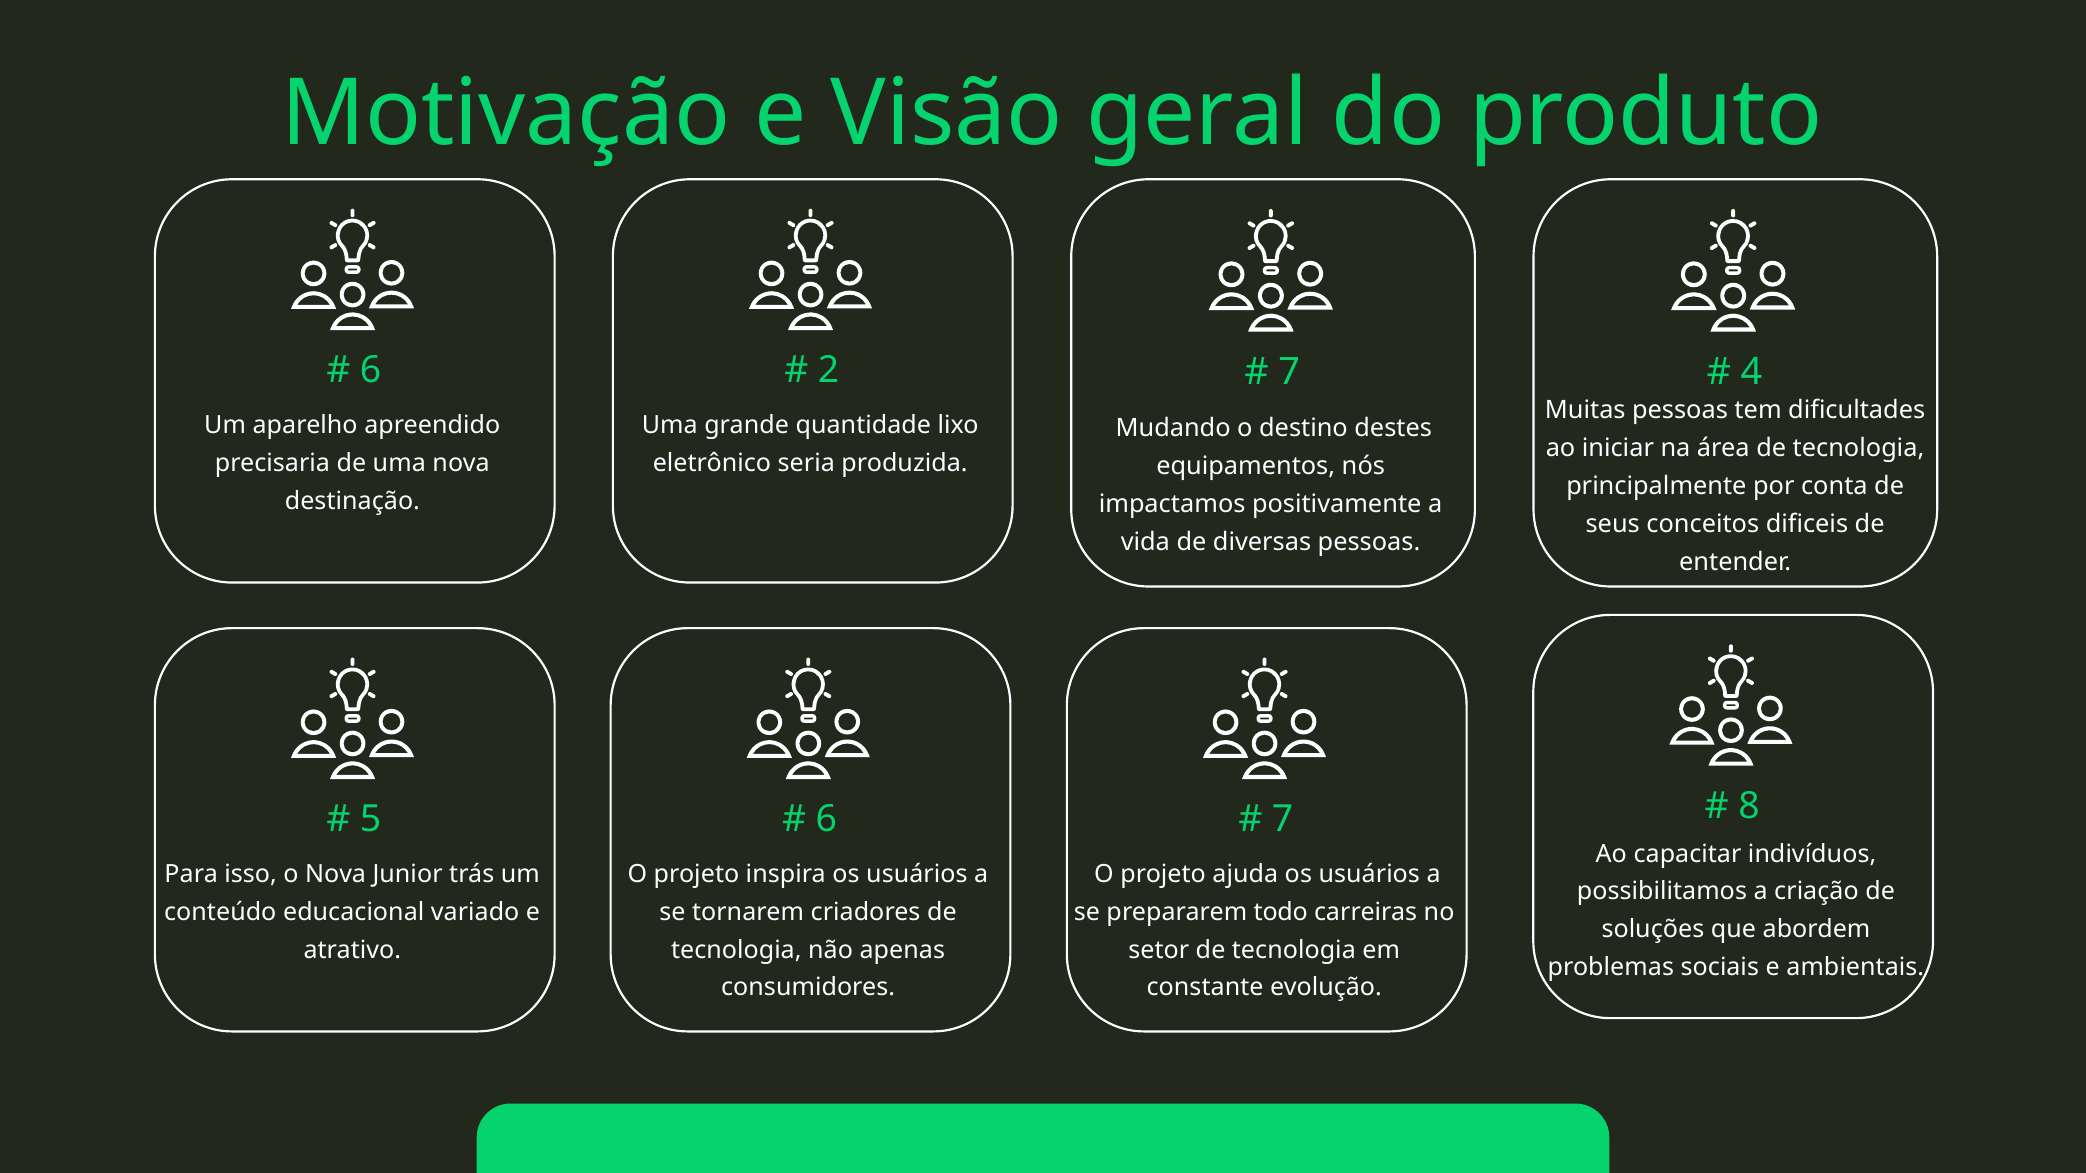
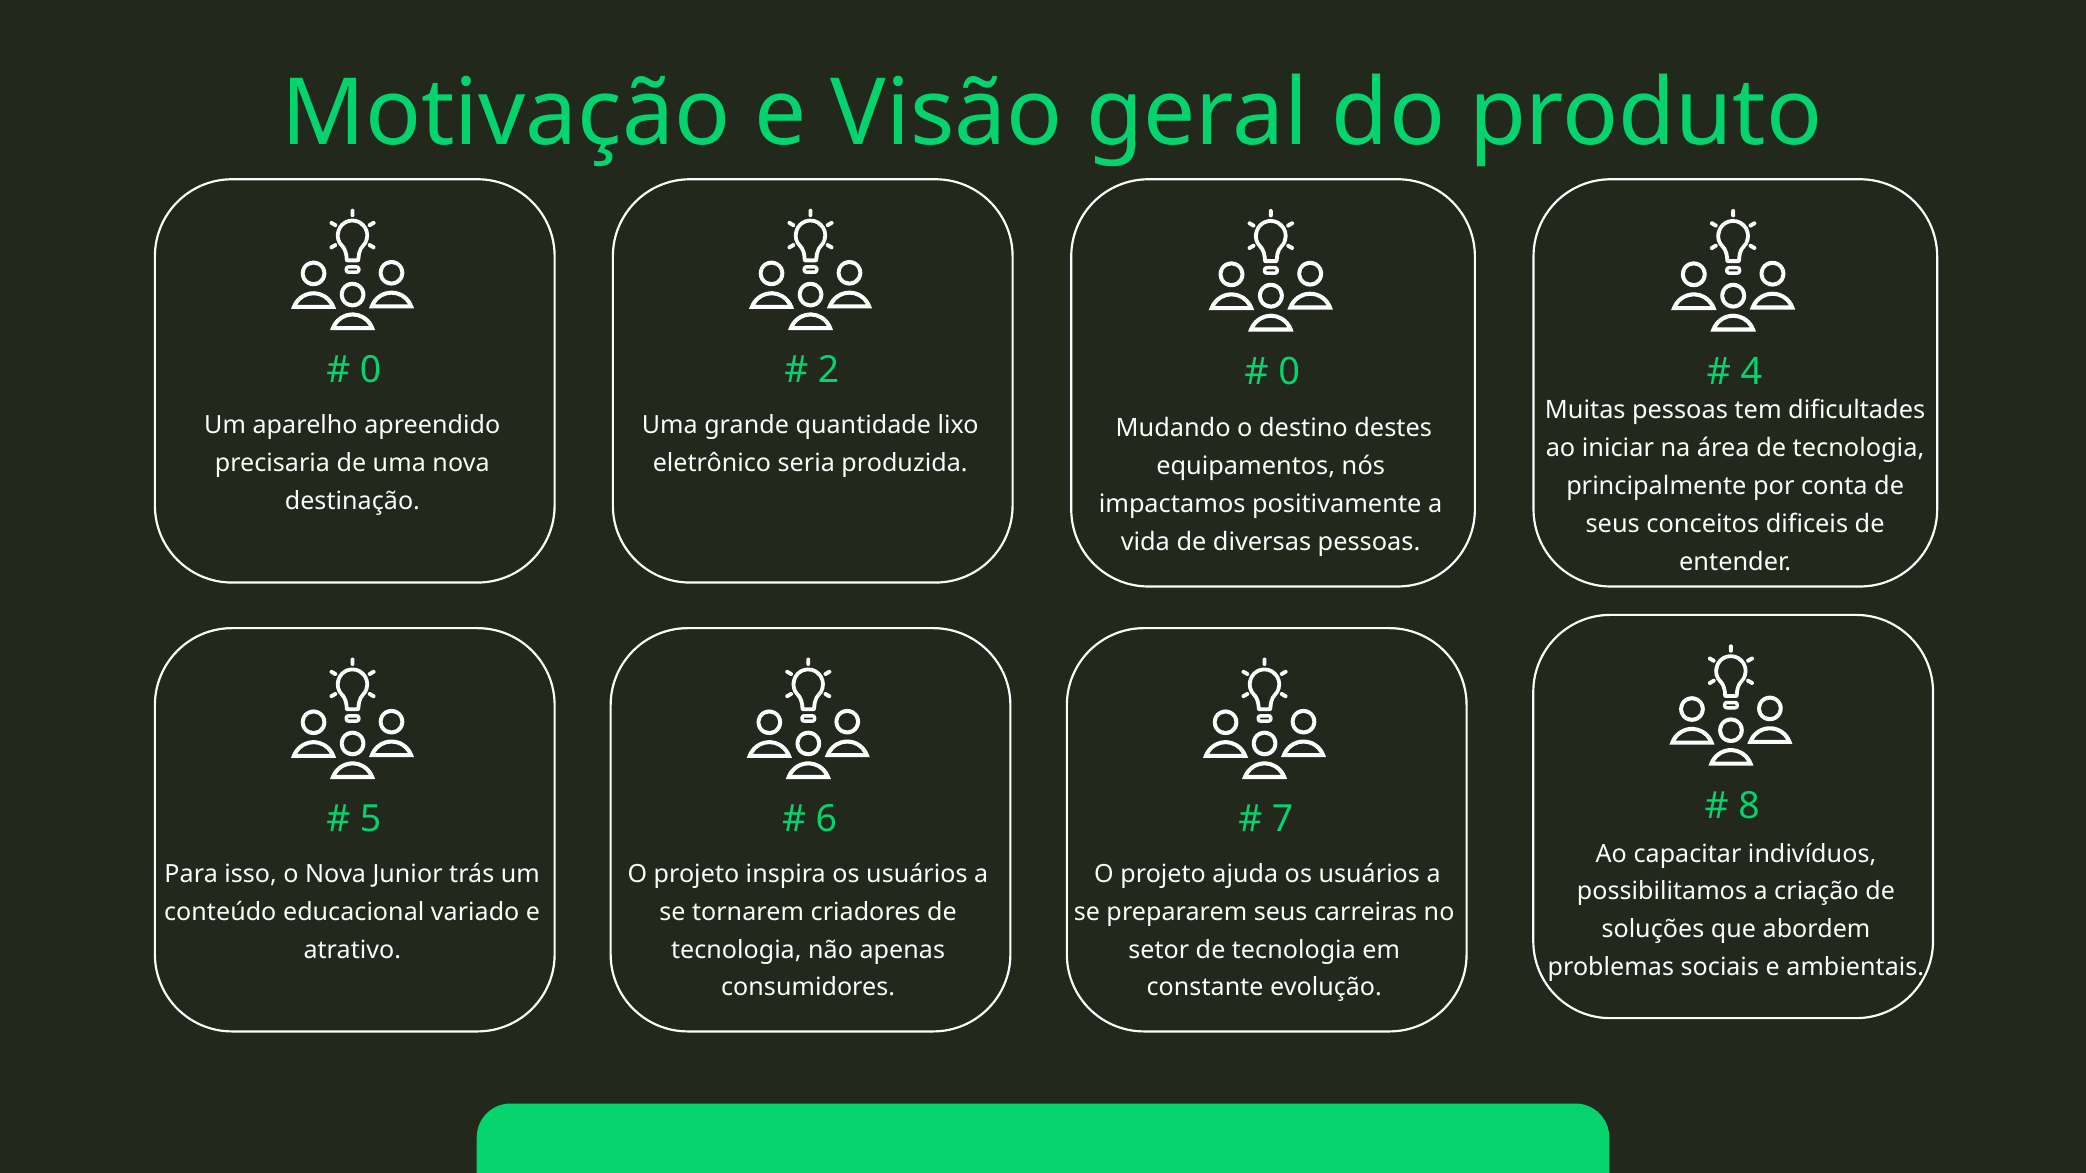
6 at (371, 370): 6 -> 0
7 at (1289, 372): 7 -> 0
prepararem todo: todo -> seus
